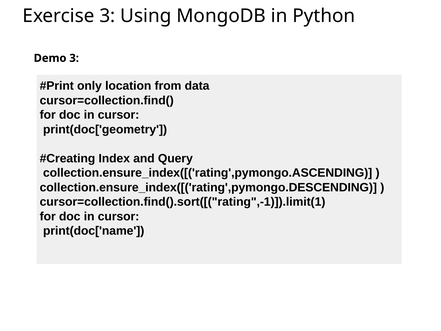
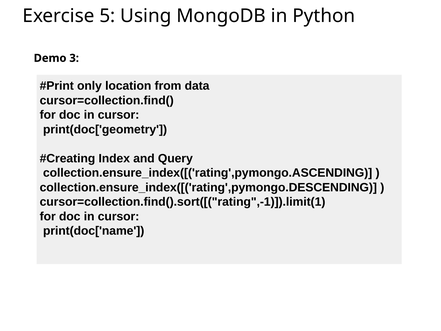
Exercise 3: 3 -> 5
